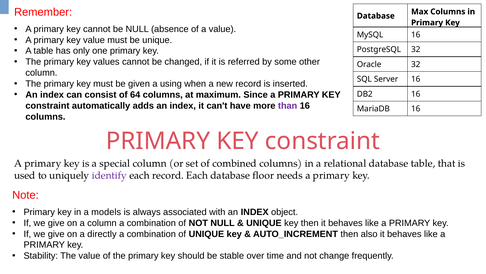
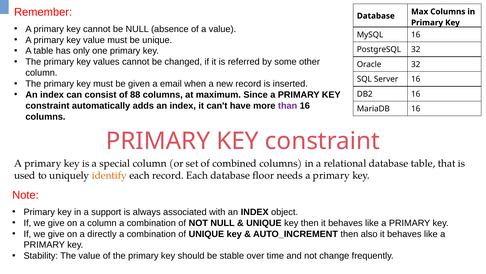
using: using -> email
64: 64 -> 88
identify colour: purple -> orange
models: models -> support
